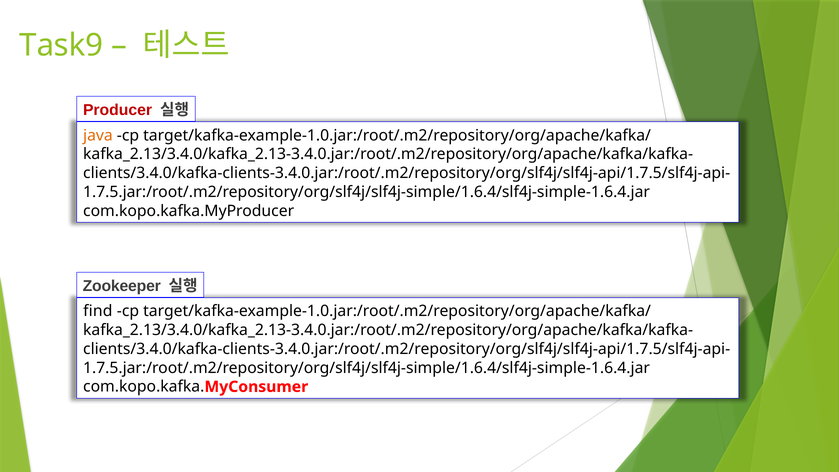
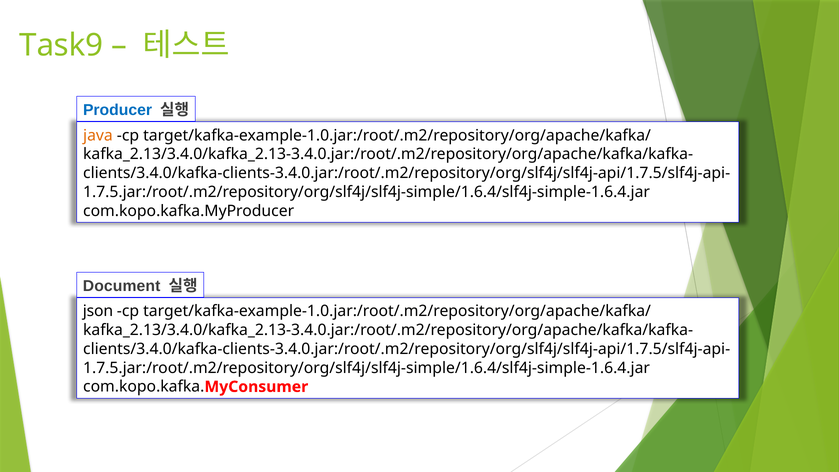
Producer colour: red -> blue
Zookeeper: Zookeeper -> Document
find: find -> json
